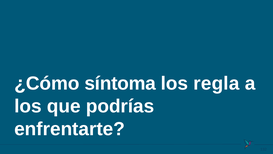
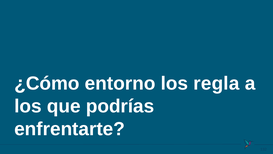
síntoma: síntoma -> entorno
